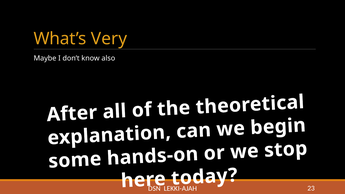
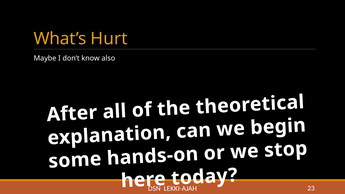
Very: Very -> Hurt
